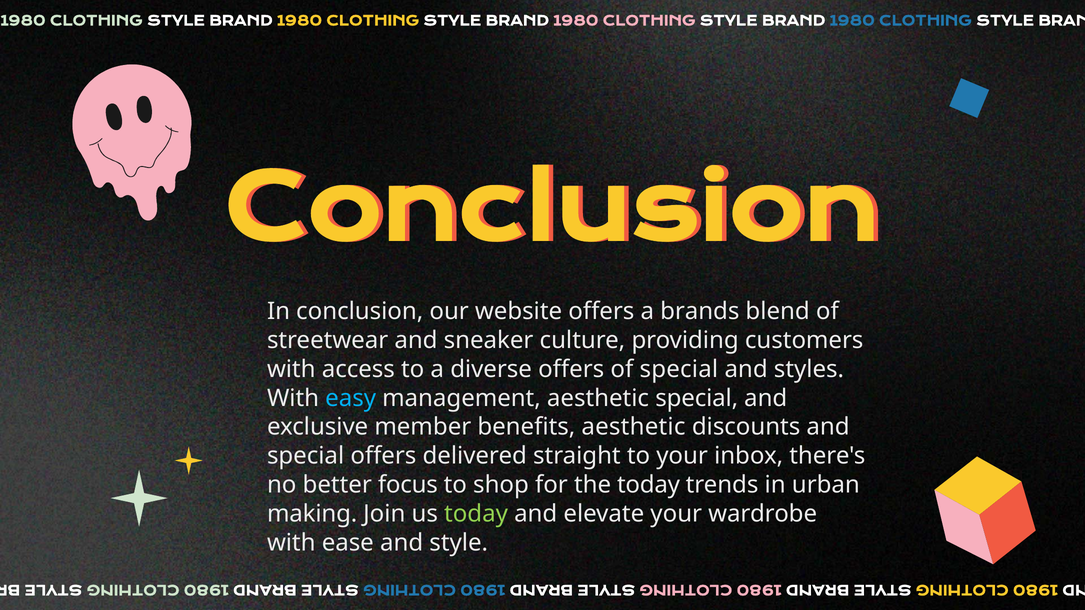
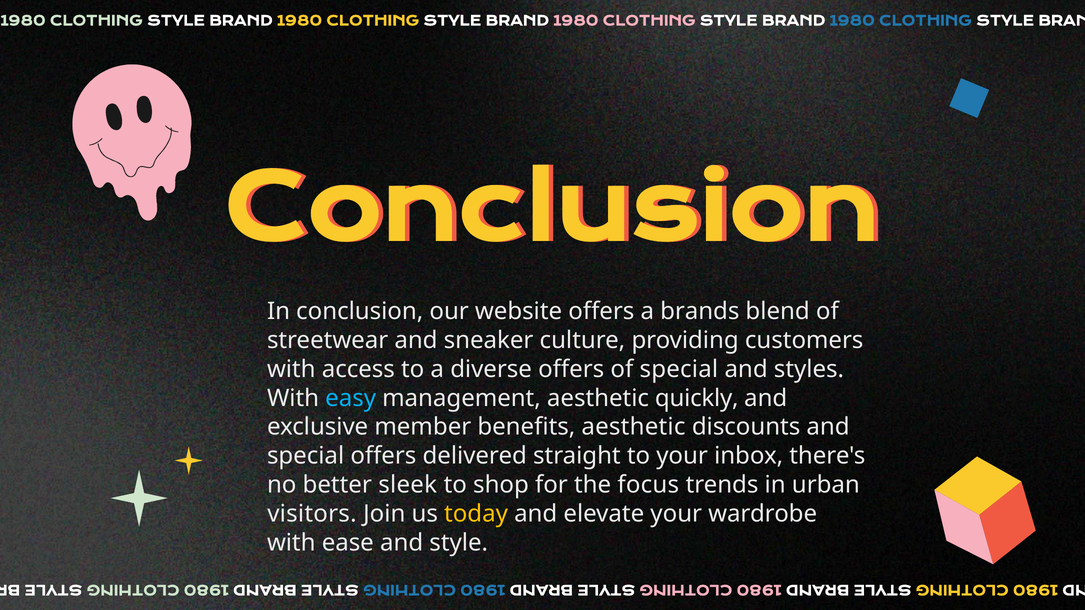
aesthetic special: special -> quickly
focus: focus -> sleek
the today: today -> focus
making: making -> visitors
today at (476, 514) colour: light green -> yellow
